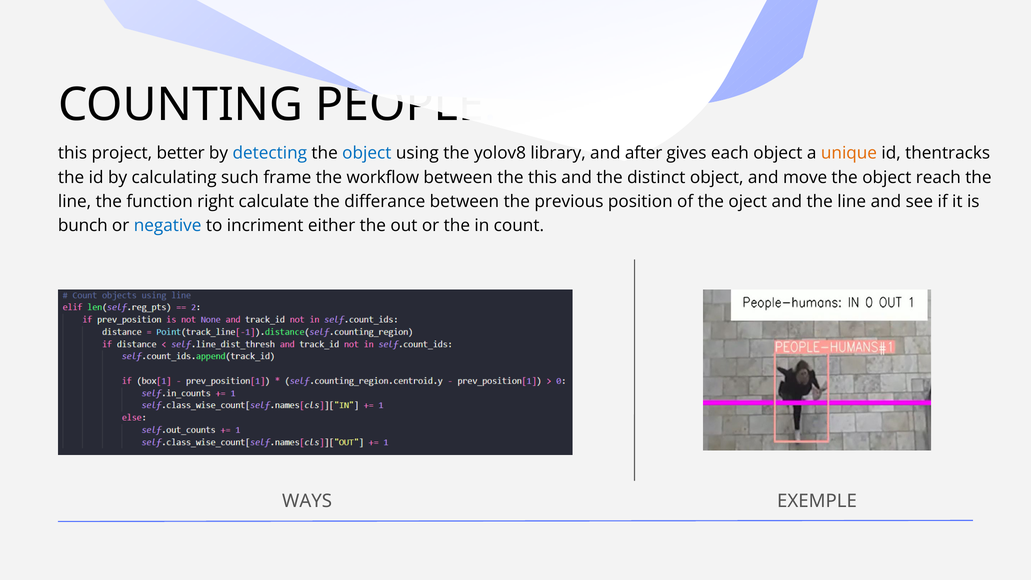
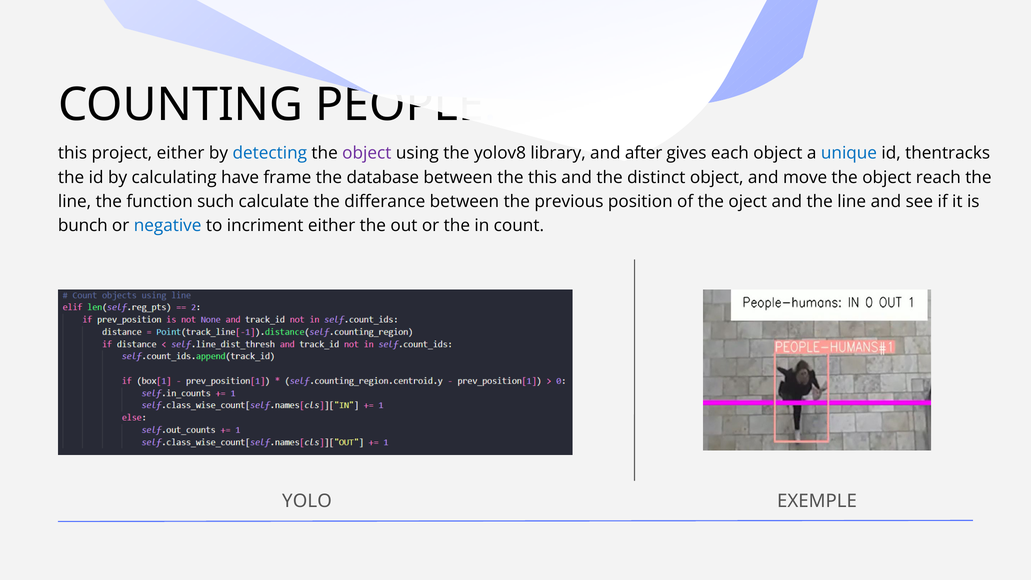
project better: better -> either
object at (367, 153) colour: blue -> purple
unique colour: orange -> blue
such: such -> have
workflow: workflow -> database
right: right -> such
WAYS: WAYS -> YOLO
